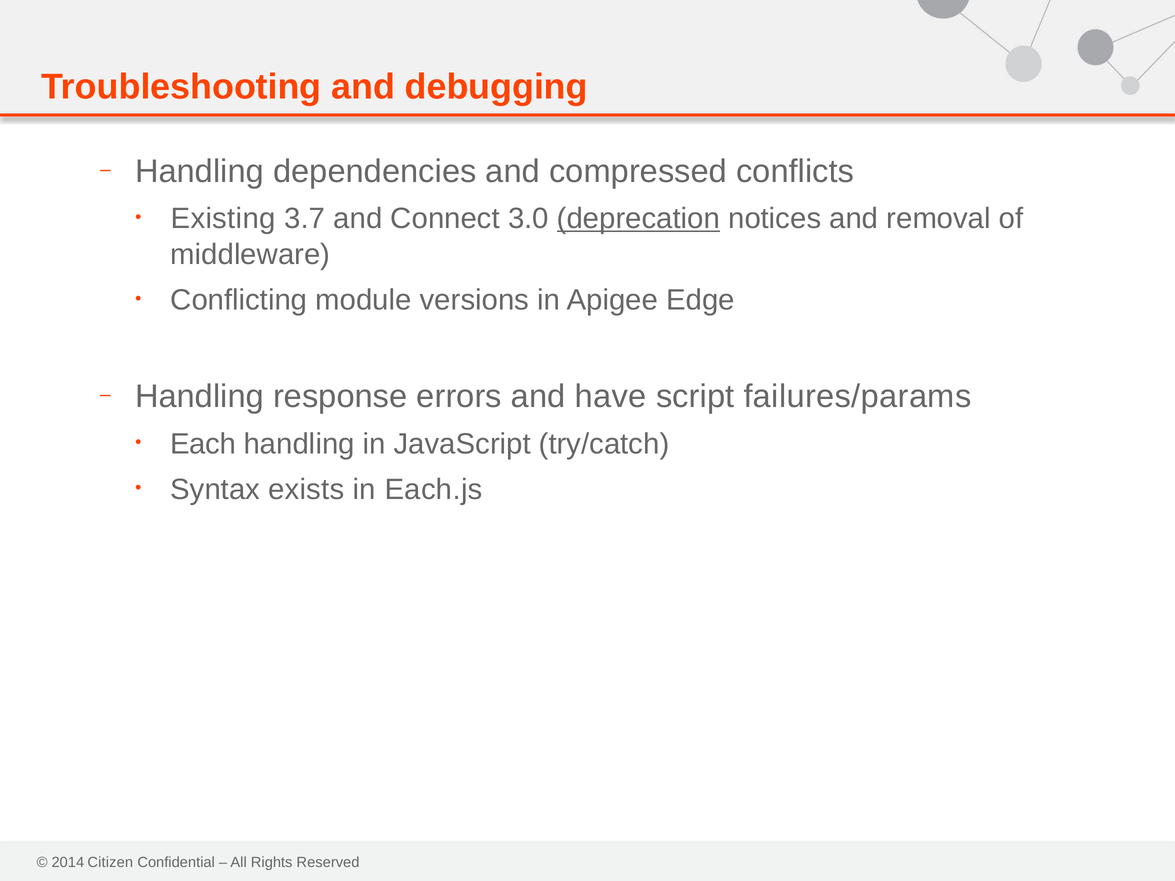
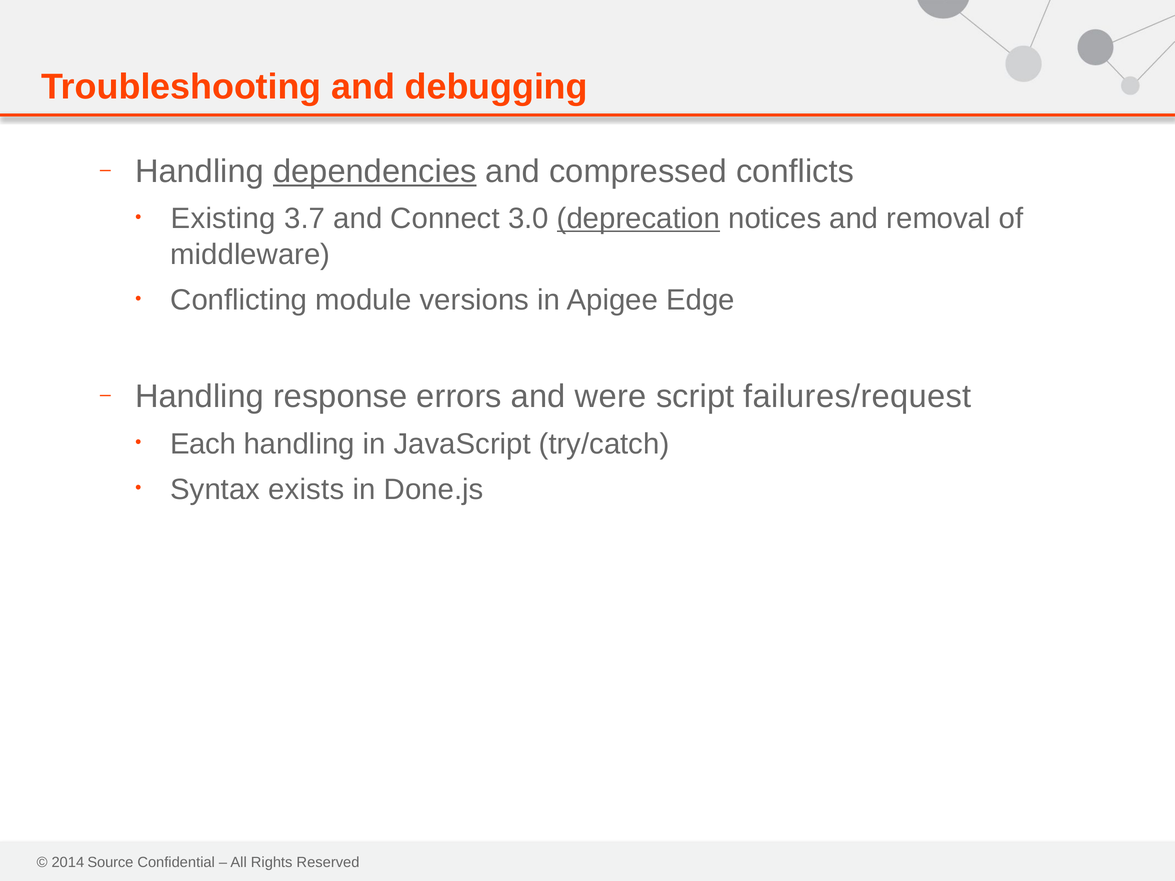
dependencies underline: none -> present
have: have -> were
failures/params: failures/params -> failures/request
Each.js: Each.js -> Done.js
Citizen: Citizen -> Source
